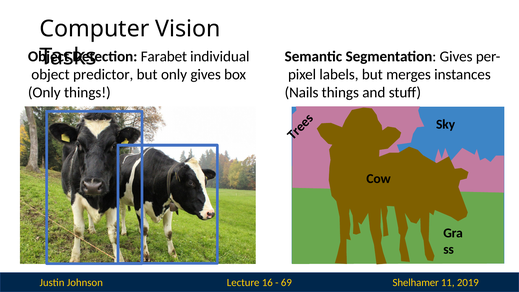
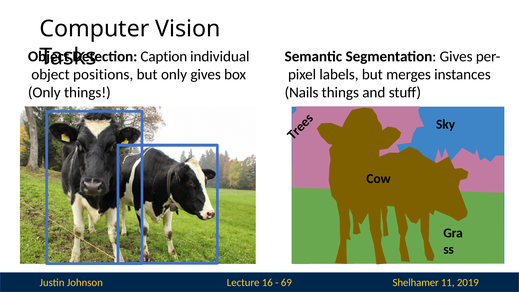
Farabet: Farabet -> Caption
predictor: predictor -> positions
